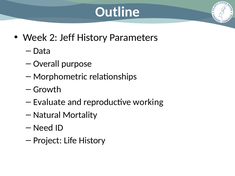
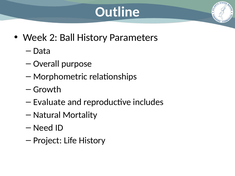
Jeff: Jeff -> Ball
working: working -> includes
